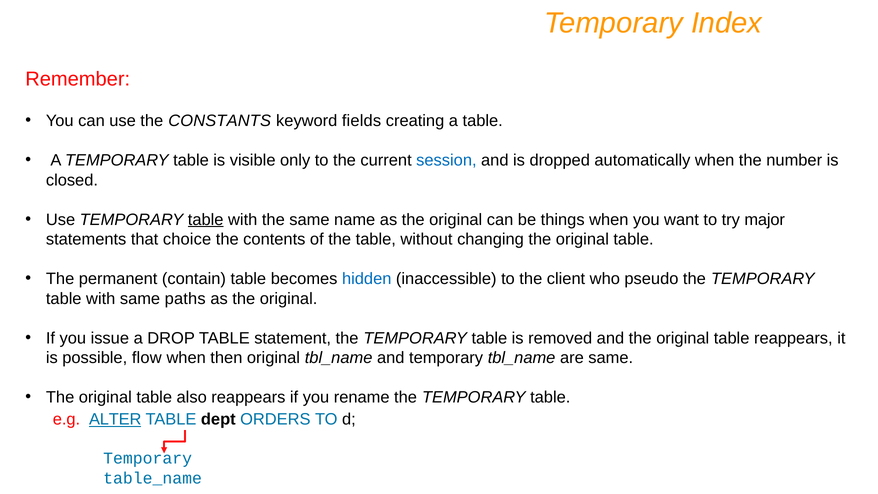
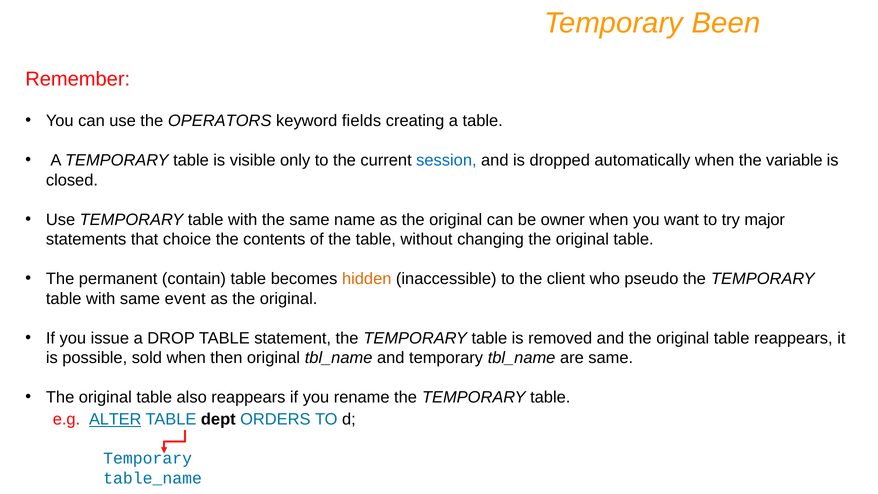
Index: Index -> Been
CONSTANTS: CONSTANTS -> OPERATORS
number: number -> variable
table at (206, 220) underline: present -> none
things: things -> owner
hidden colour: blue -> orange
paths: paths -> event
flow: flow -> sold
